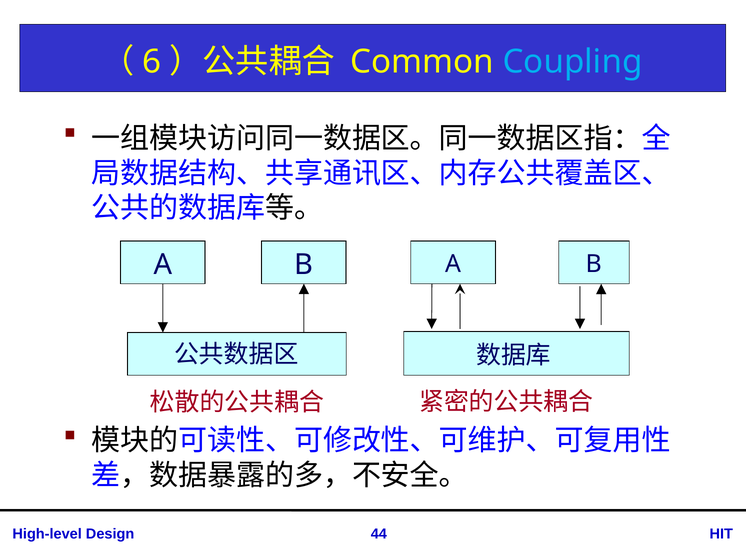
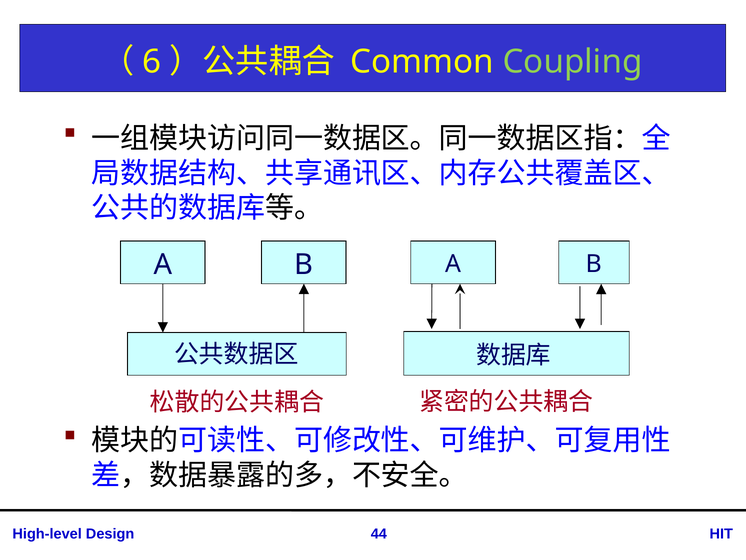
Coupling colour: light blue -> light green
